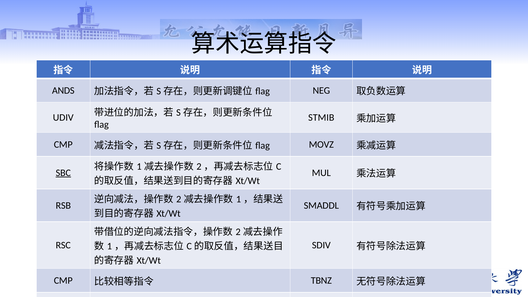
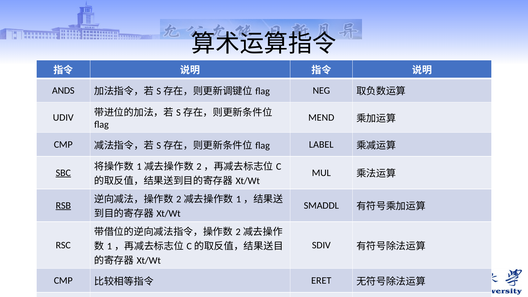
STMIB: STMIB -> MEND
MOVZ: MOVZ -> LABEL
RSB underline: none -> present
TBNZ: TBNZ -> ERET
